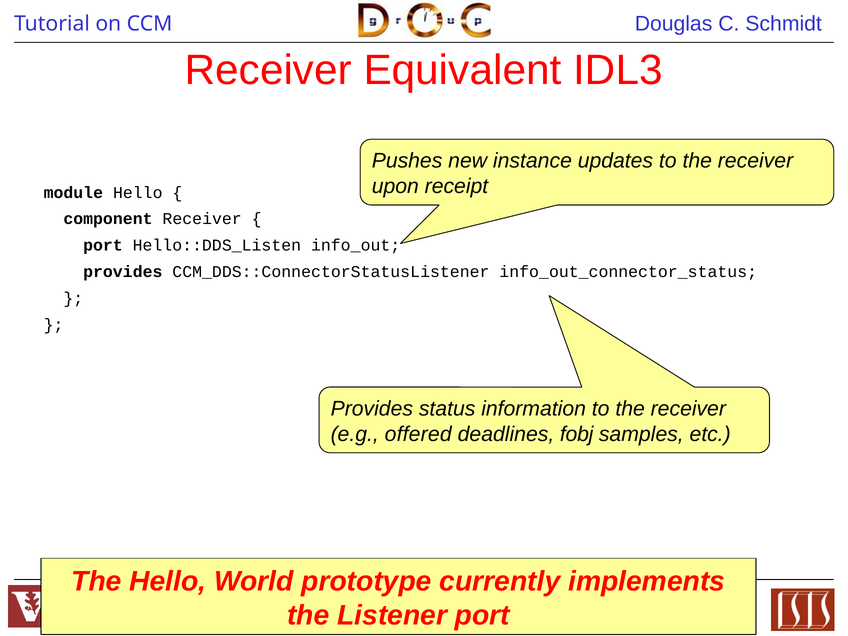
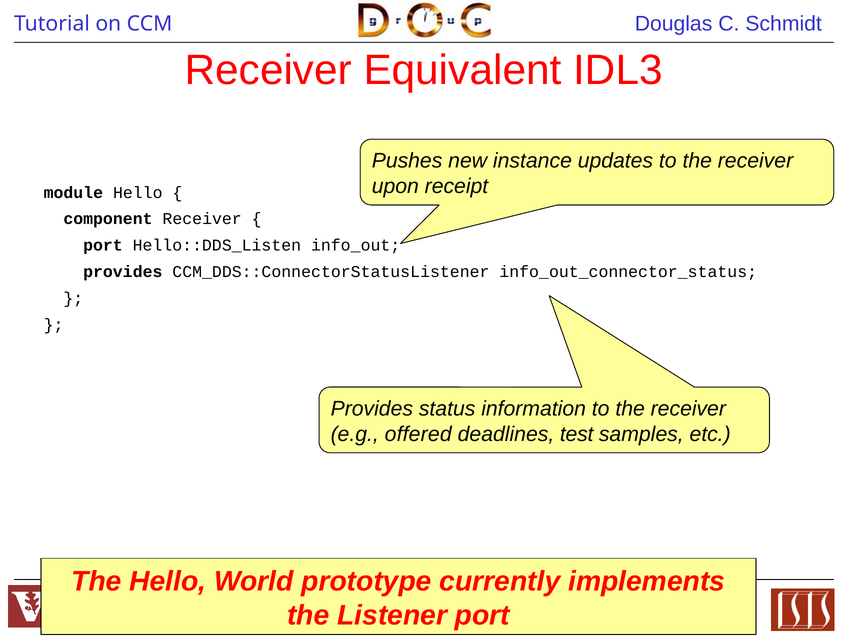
fobj: fobj -> test
